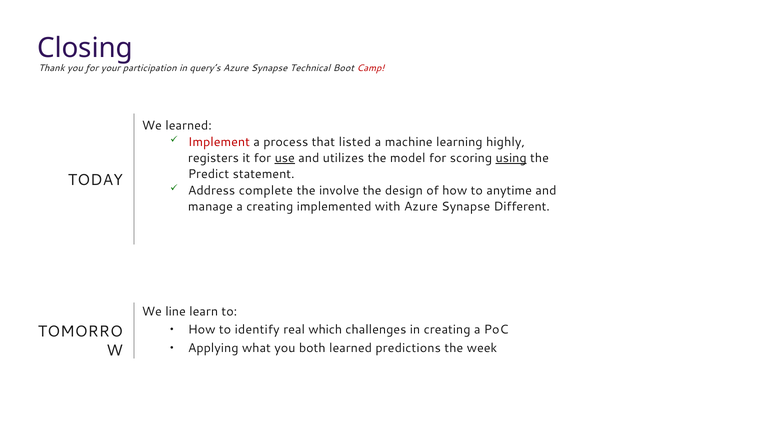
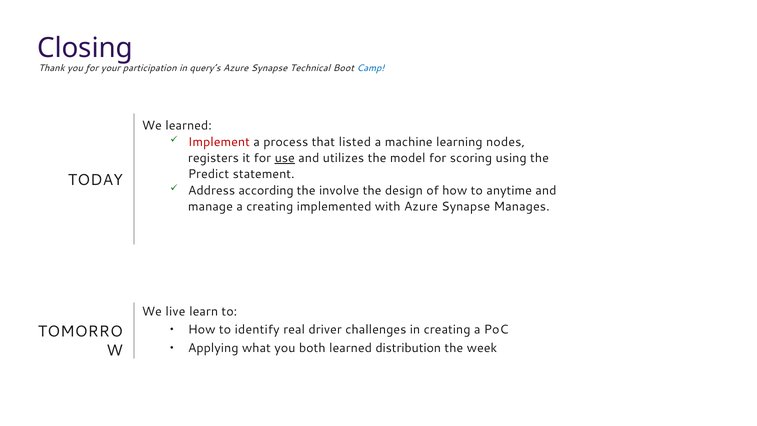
Camp colour: red -> blue
highly: highly -> nodes
using underline: present -> none
complete: complete -> according
Different: Different -> Manages
line: line -> live
which: which -> driver
predictions: predictions -> distribution
